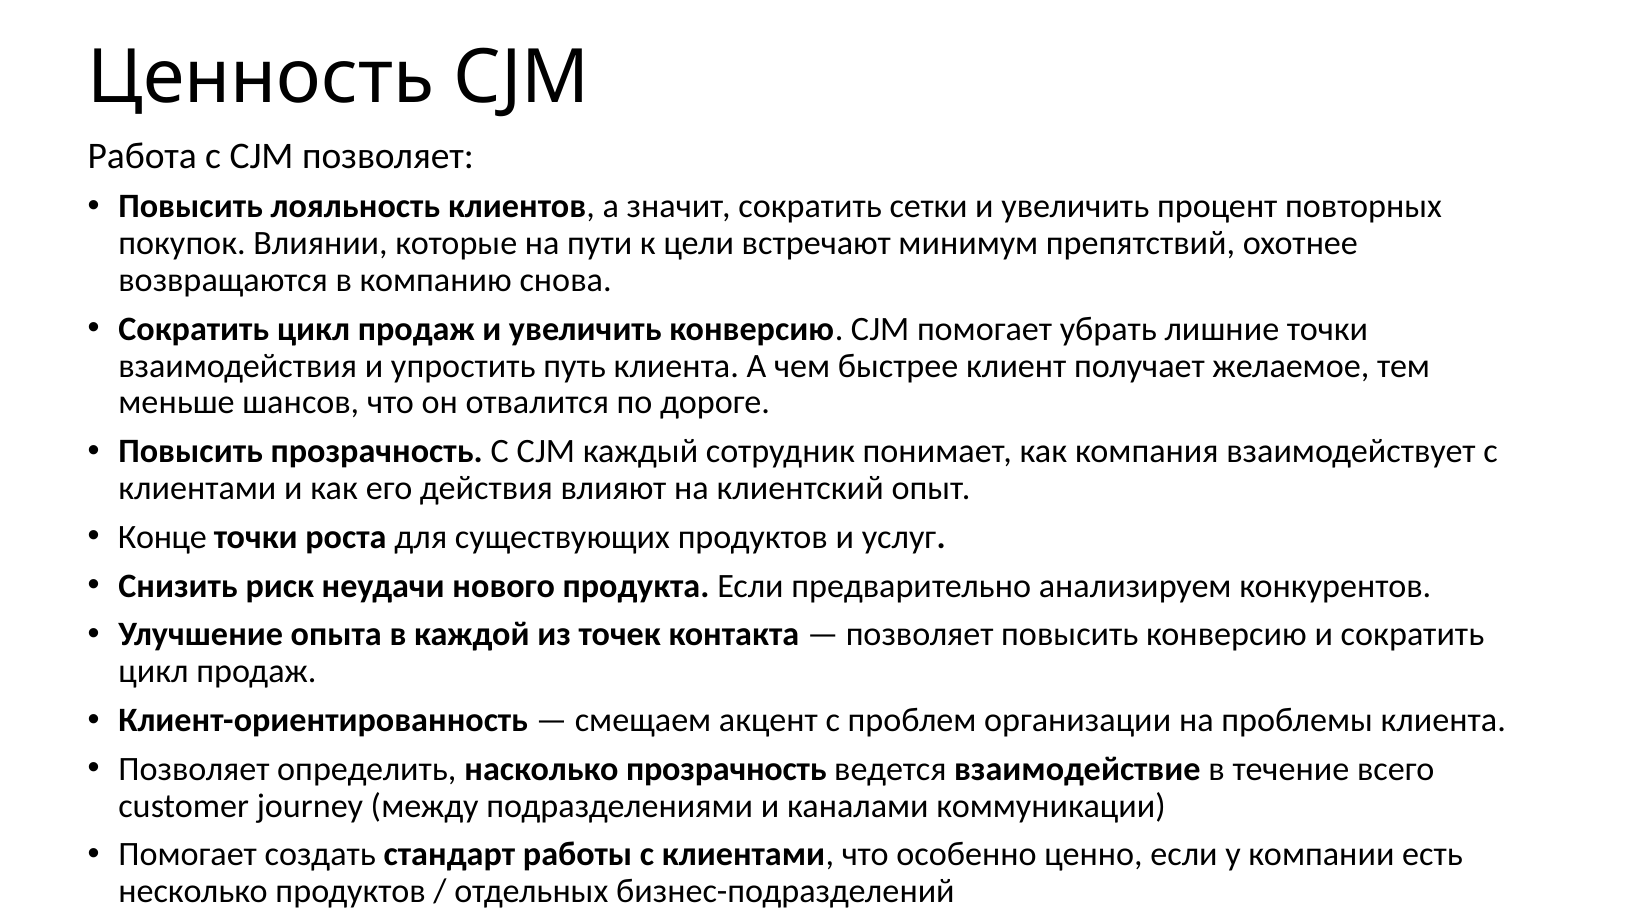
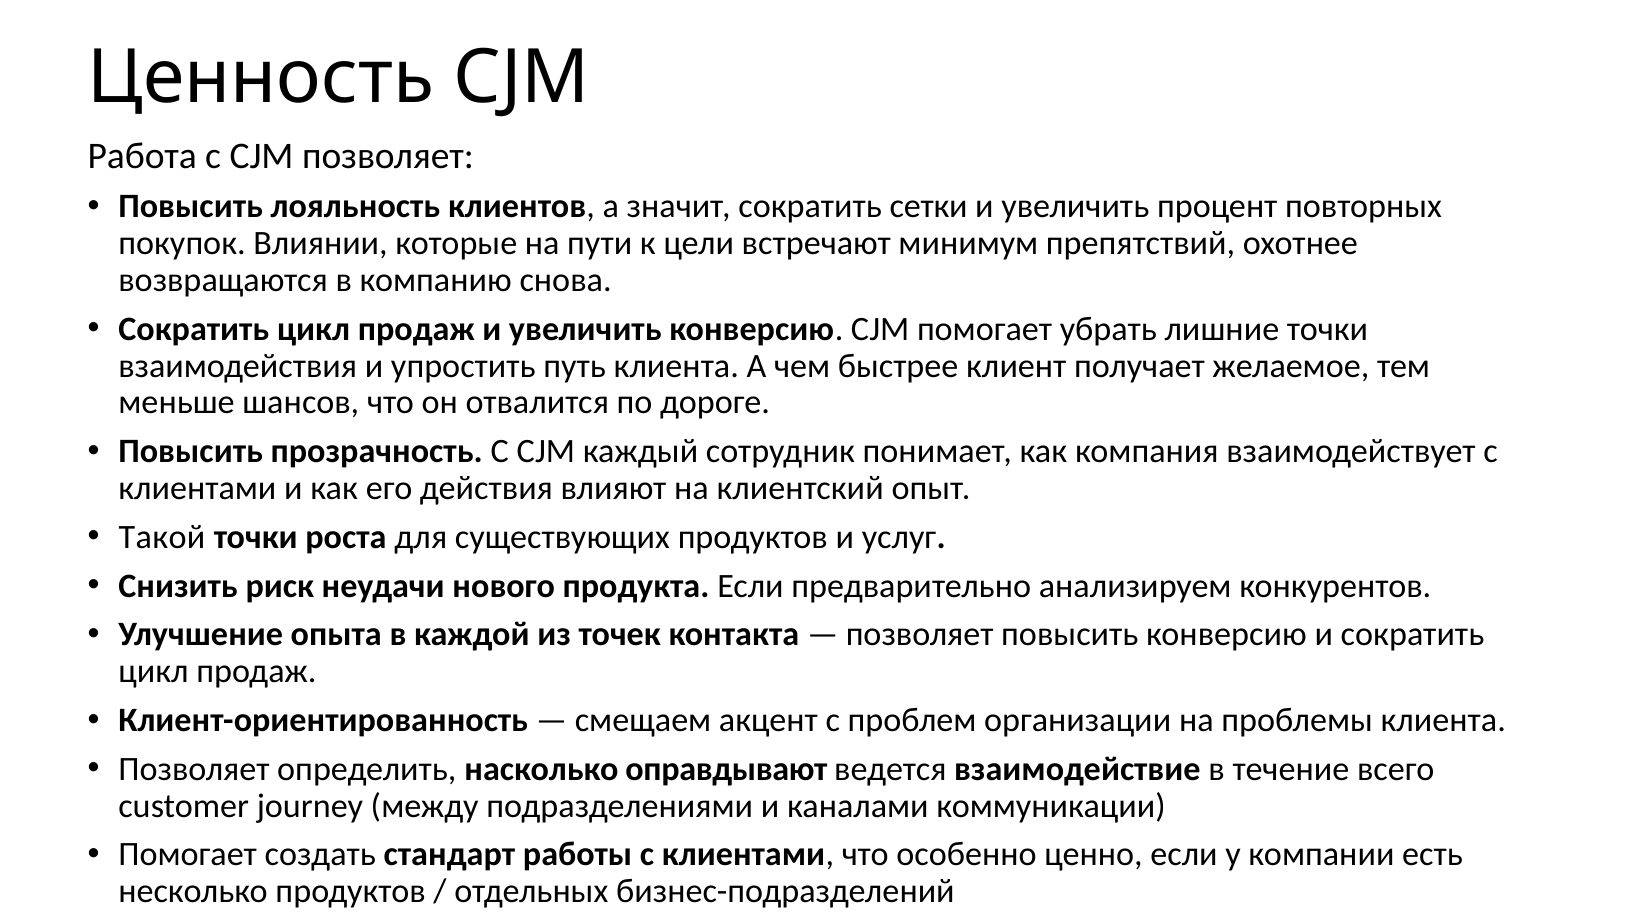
Конце: Конце -> Такой
насколько прозрачность: прозрачность -> оправдывают
